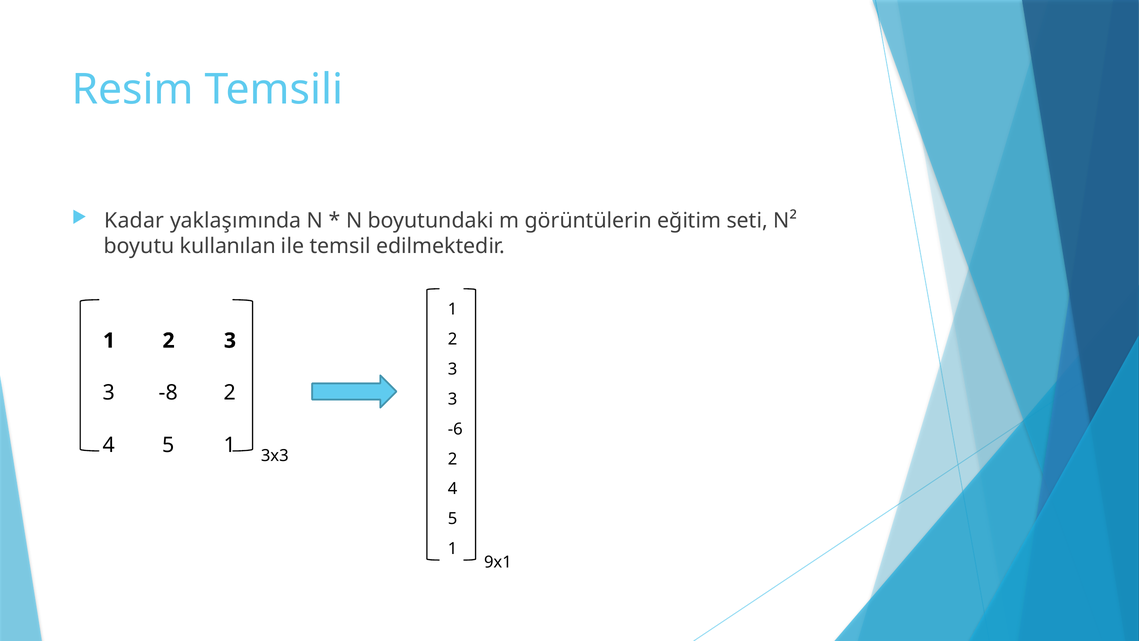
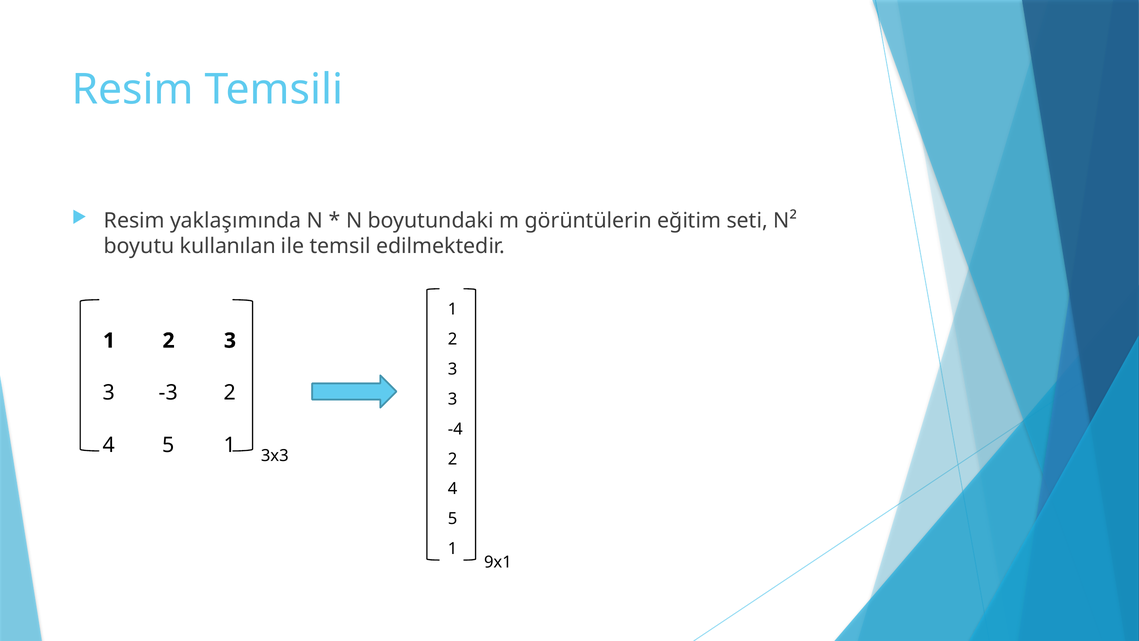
Kadar at (134, 220): Kadar -> Resim
-8: -8 -> -3
-6: -6 -> -4
